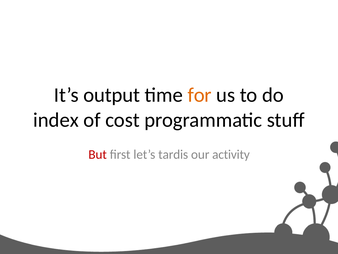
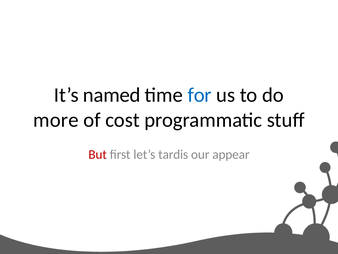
output: output -> named
for colour: orange -> blue
index: index -> more
activity: activity -> appear
